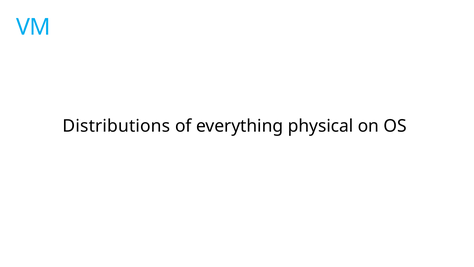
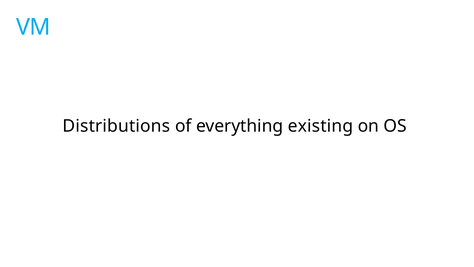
physical: physical -> existing
